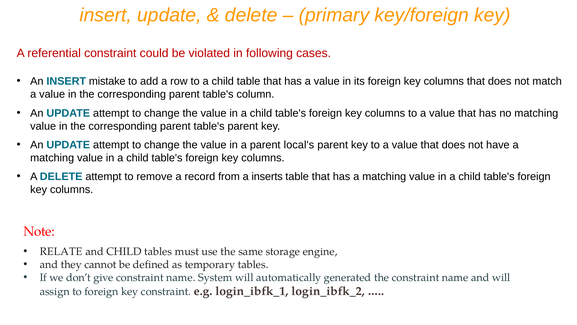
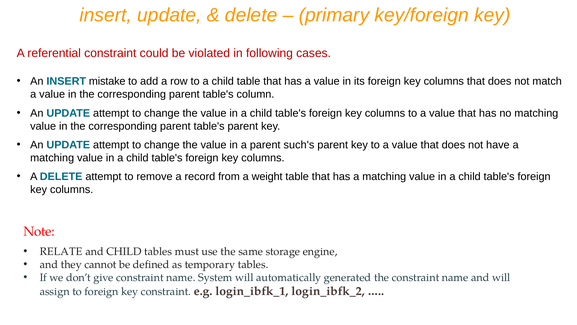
local's: local's -> such's
inserts: inserts -> weight
